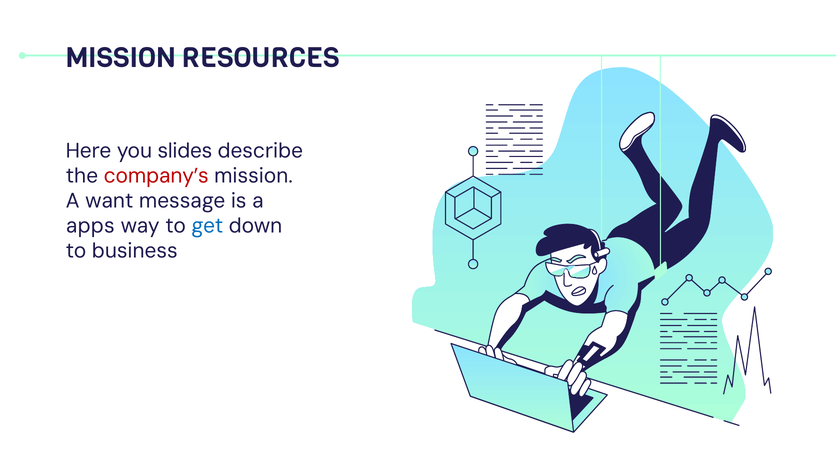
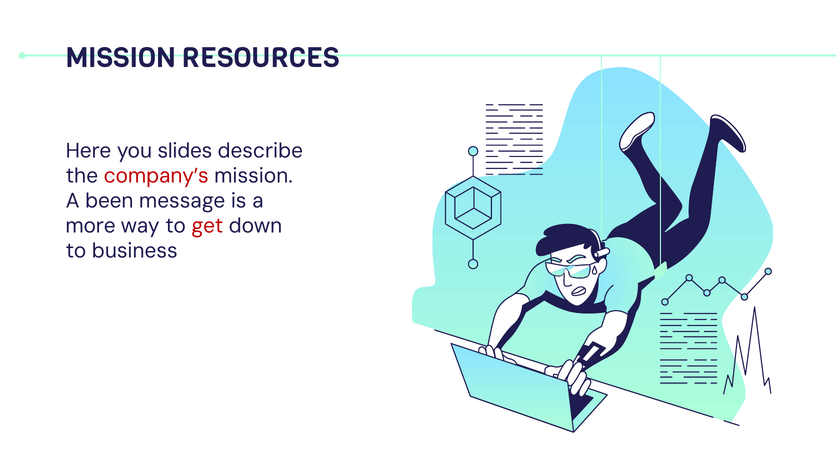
want: want -> been
apps: apps -> more
get colour: blue -> red
